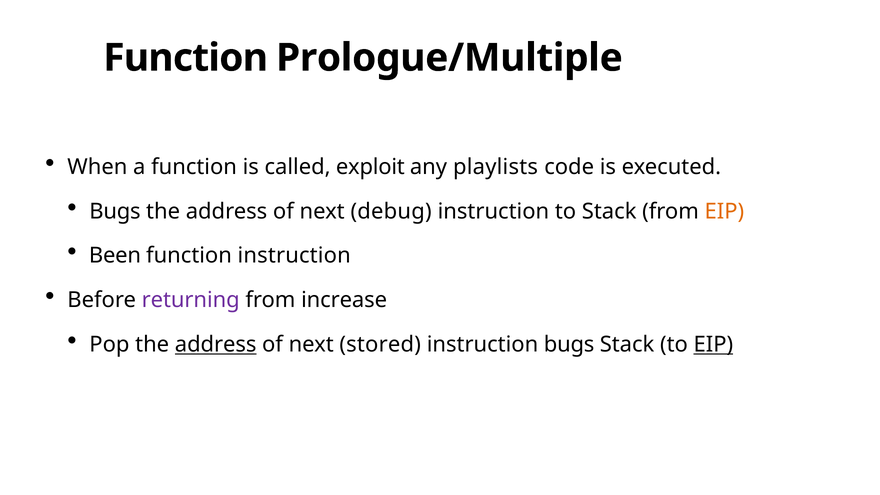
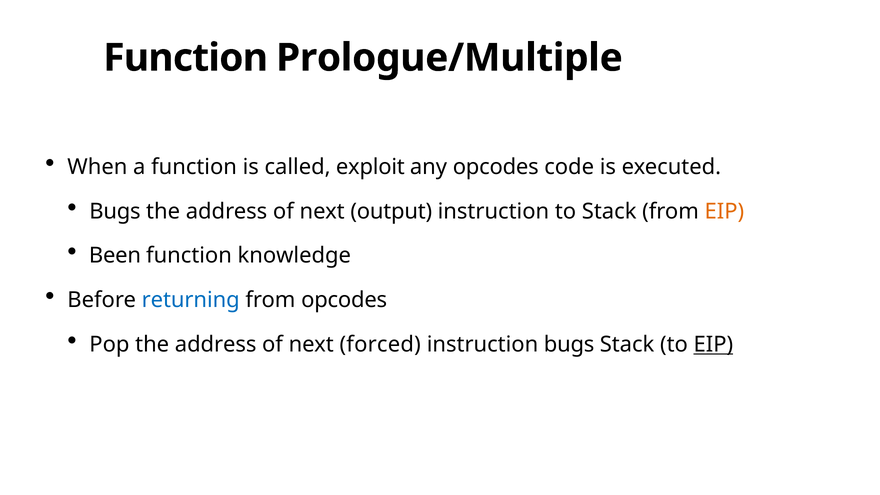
any playlists: playlists -> opcodes
debug: debug -> output
function instruction: instruction -> knowledge
returning colour: purple -> blue
from increase: increase -> opcodes
address at (216, 344) underline: present -> none
stored: stored -> forced
